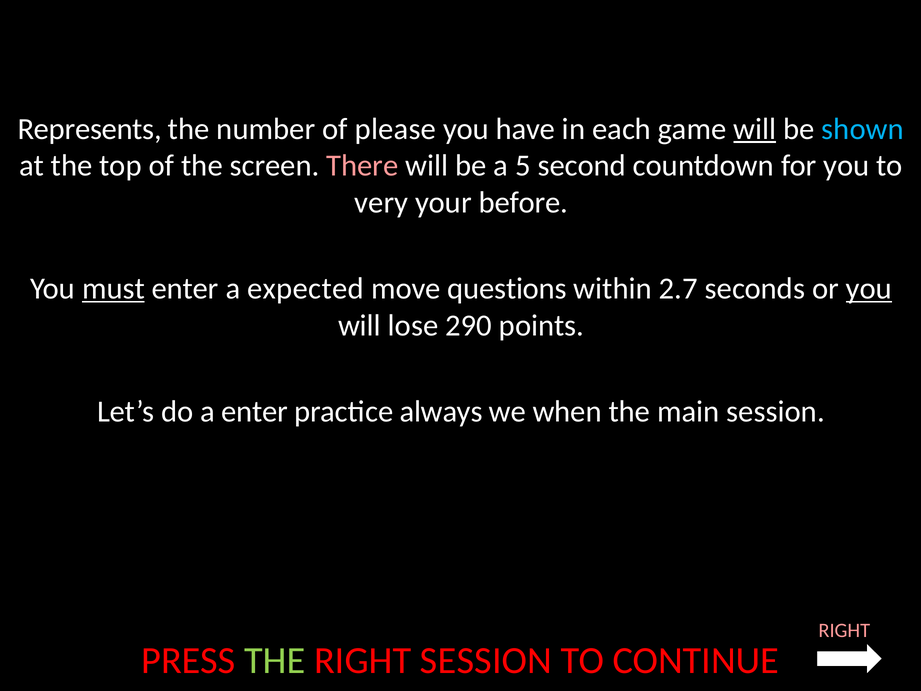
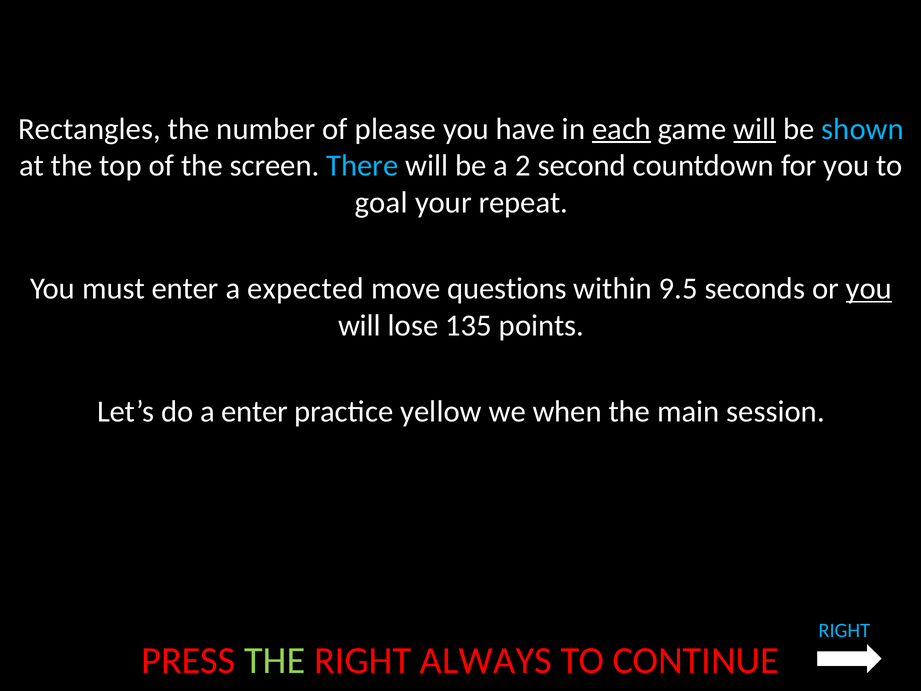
Represents: Represents -> Rectangles
each underline: none -> present
There colour: pink -> light blue
5: 5 -> 2
very: very -> goal
before: before -> repeat
must underline: present -> none
2.7: 2.7 -> 9.5
290: 290 -> 135
always: always -> yellow
RIGHT at (844, 630) colour: pink -> light blue
RIGHT SESSION: SESSION -> ALWAYS
